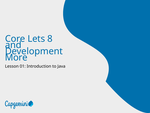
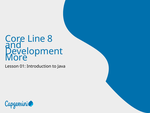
Lets: Lets -> Line
